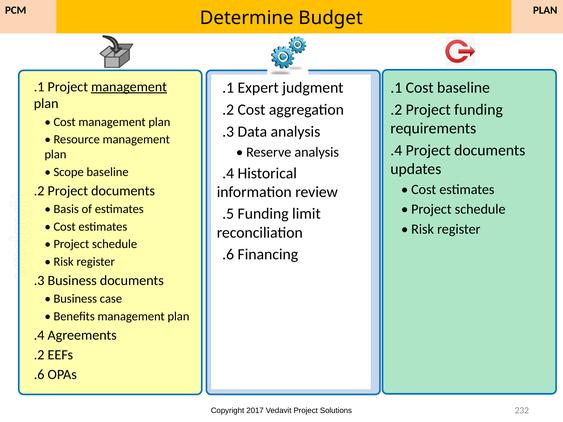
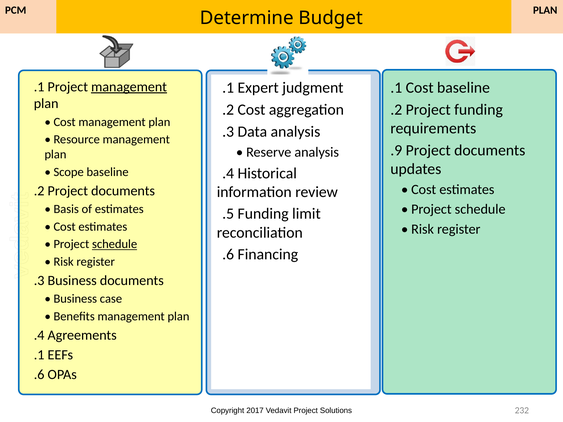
.4 at (396, 150): .4 -> .9
schedule at (115, 244) underline: none -> present
.2 at (39, 355): .2 -> .1
